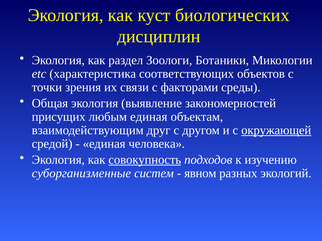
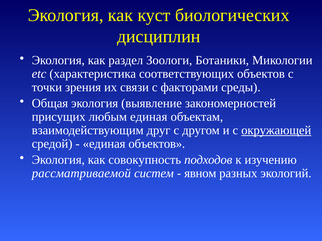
единая человека: человека -> объектов
совокупность underline: present -> none
суборганизменные: суборганизменные -> рассматриваемой
